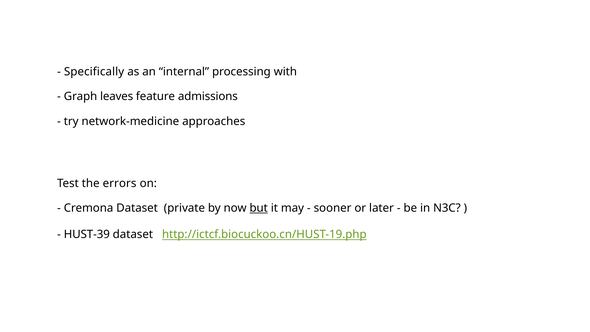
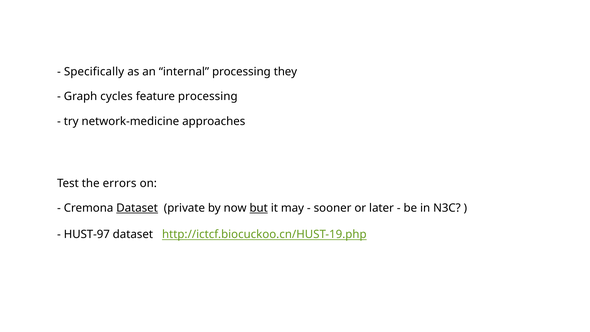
with: with -> they
leaves: leaves -> cycles
feature admissions: admissions -> processing
Dataset at (137, 208) underline: none -> present
HUST-39: HUST-39 -> HUST-97
